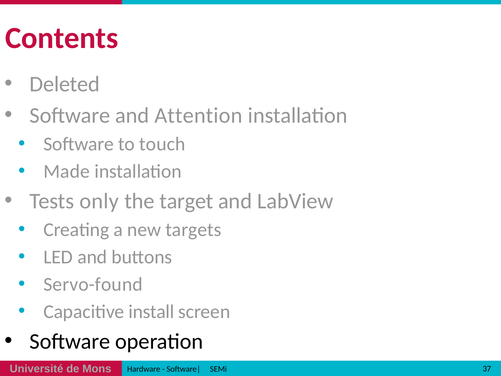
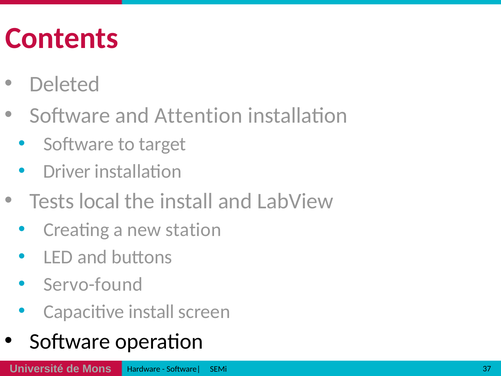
touch: touch -> target
Made: Made -> Driver
only: only -> local
the target: target -> install
targets: targets -> station
